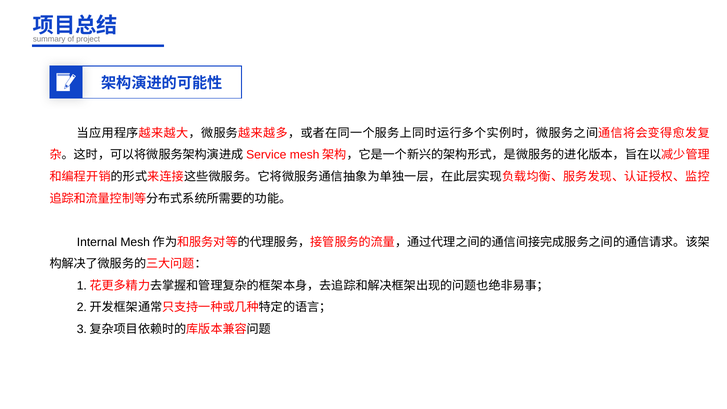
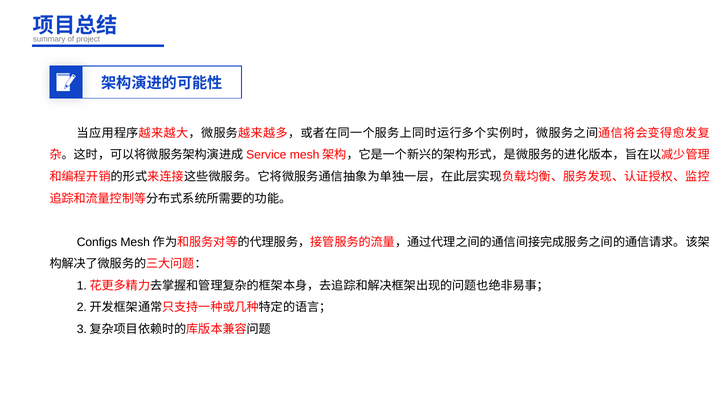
Internal: Internal -> Configs
